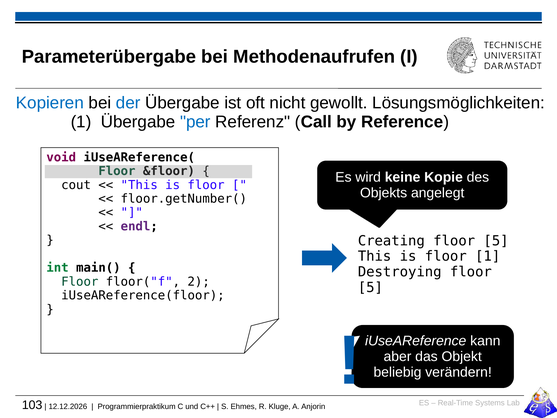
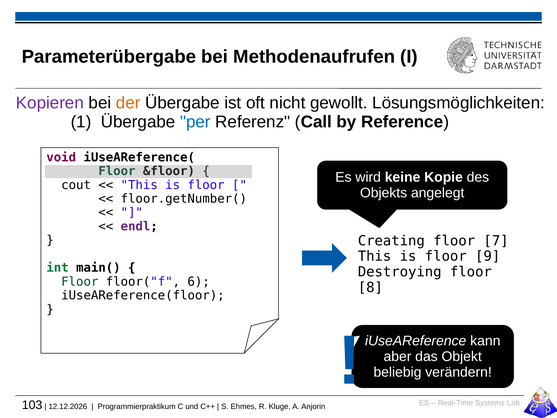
Kopieren colour: blue -> purple
der colour: blue -> orange
Creating floor 5: 5 -> 7
floor 1: 1 -> 9
2: 2 -> 6
5 at (370, 287): 5 -> 8
